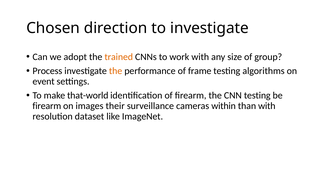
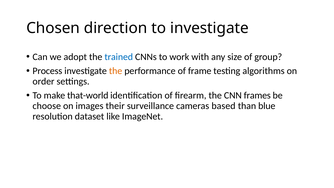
trained colour: orange -> blue
event: event -> order
CNN testing: testing -> frames
firearm at (47, 106): firearm -> choose
within: within -> based
than with: with -> blue
